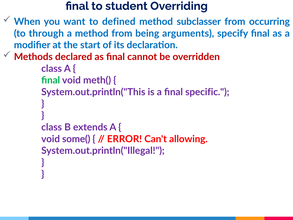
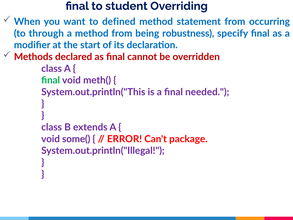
subclasser: subclasser -> statement
arguments: arguments -> robustness
specific: specific -> needed
allowing: allowing -> package
